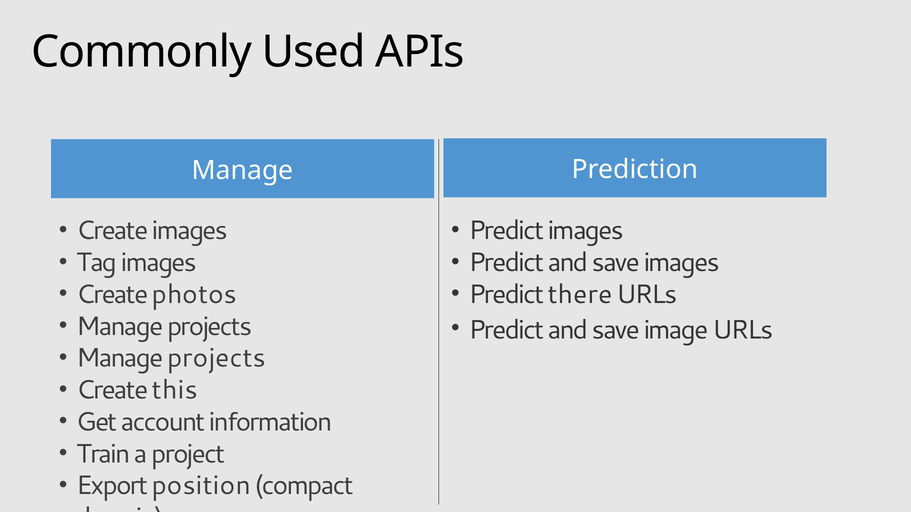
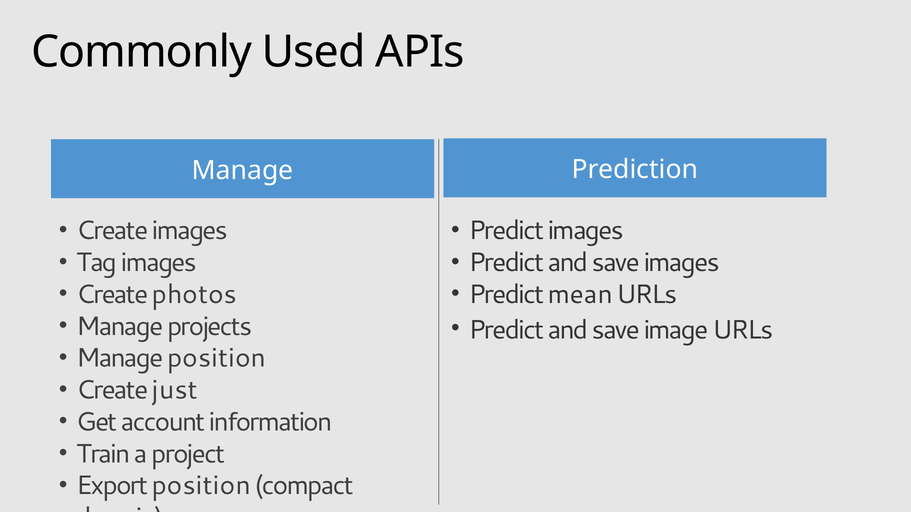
there: there -> mean
projects at (217, 359): projects -> position
this: this -> just
